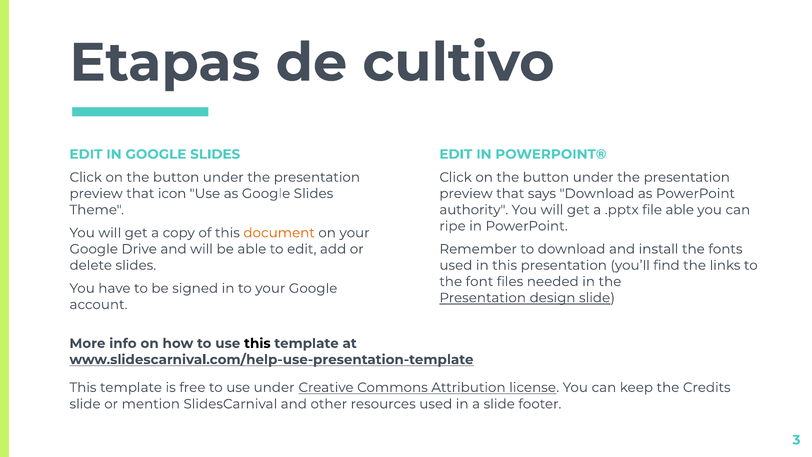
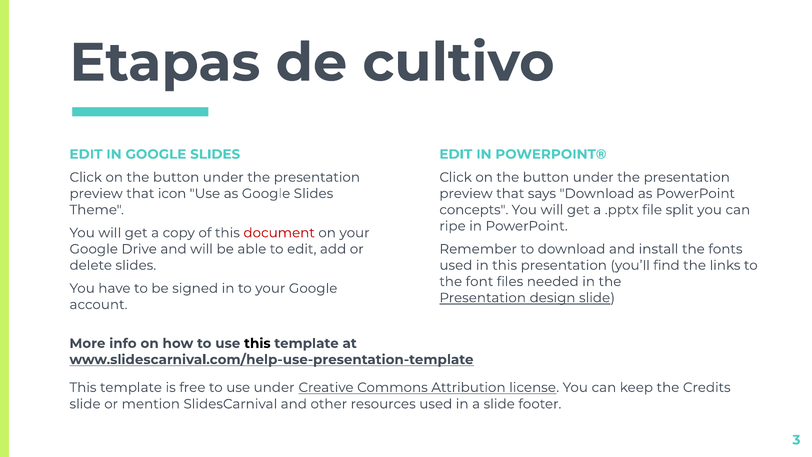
authority: authority -> concepts
file able: able -> split
document colour: orange -> red
